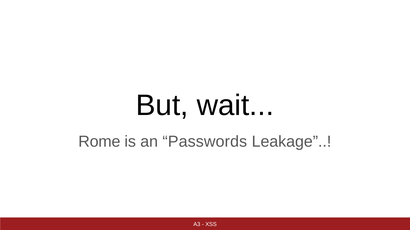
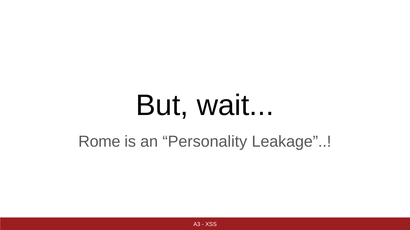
Passwords: Passwords -> Personality
